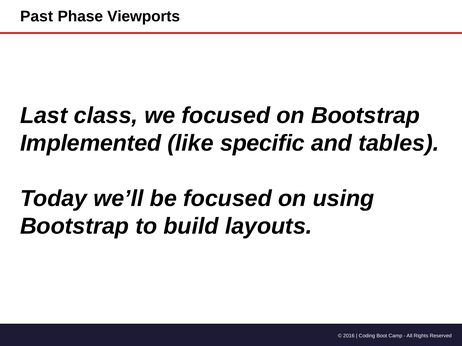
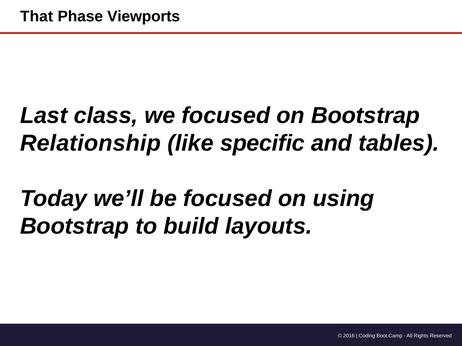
Past: Past -> That
Implemented: Implemented -> Relationship
